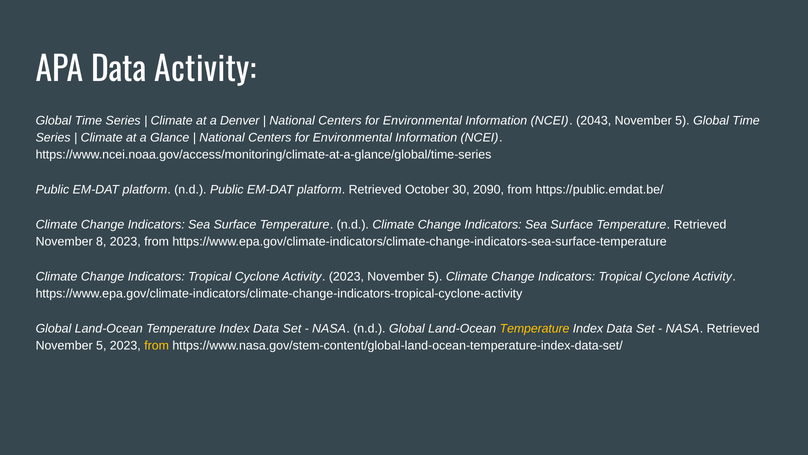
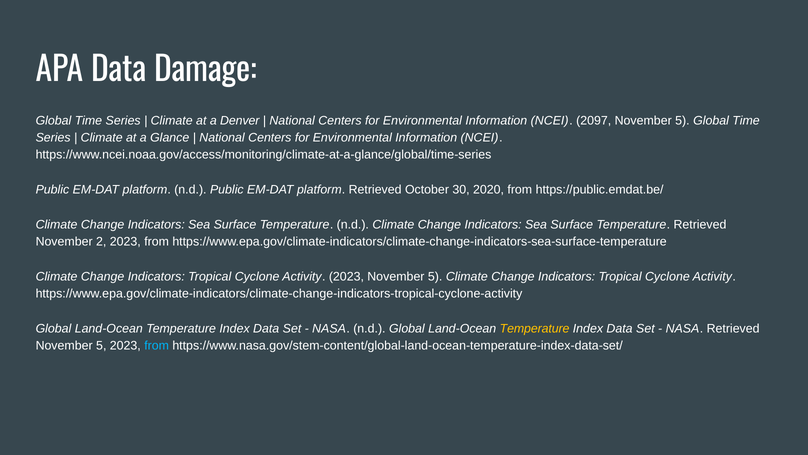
Data Activity: Activity -> Damage
2043: 2043 -> 2097
2090: 2090 -> 2020
8: 8 -> 2
from at (157, 345) colour: yellow -> light blue
